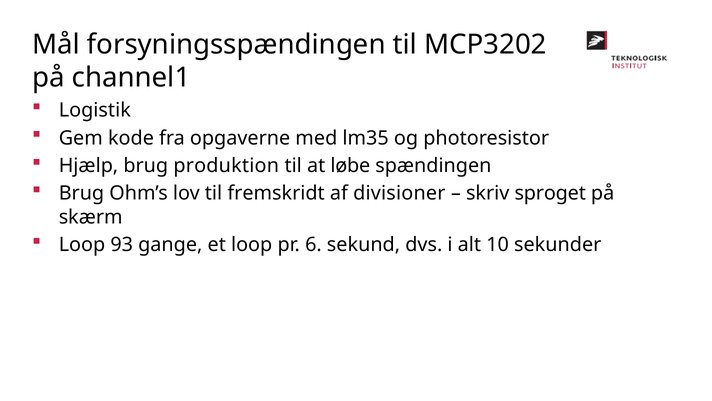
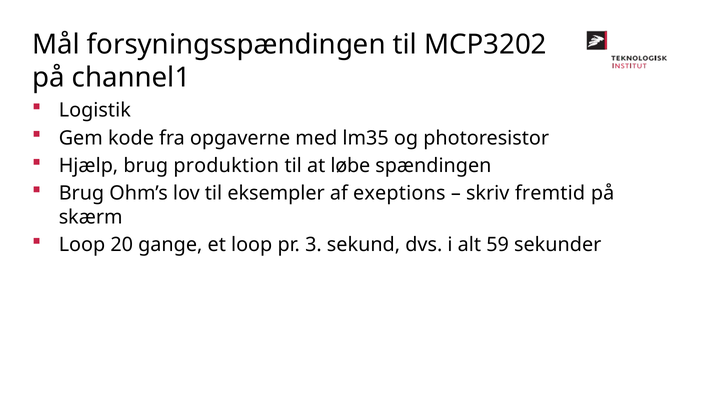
fremskridt: fremskridt -> eksempler
divisioner: divisioner -> exeptions
sproget: sproget -> fremtid
93: 93 -> 20
6: 6 -> 3
10: 10 -> 59
